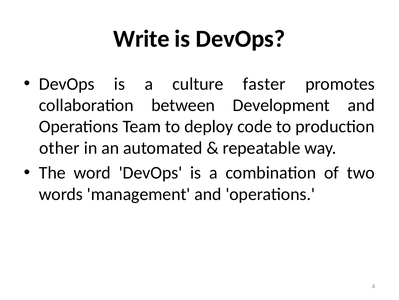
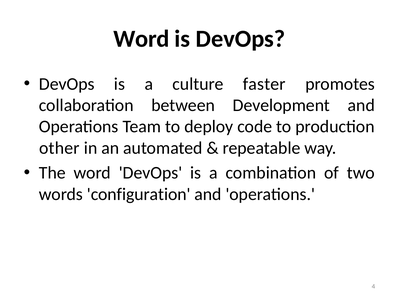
Write at (141, 39): Write -> Word
management: management -> configuration
